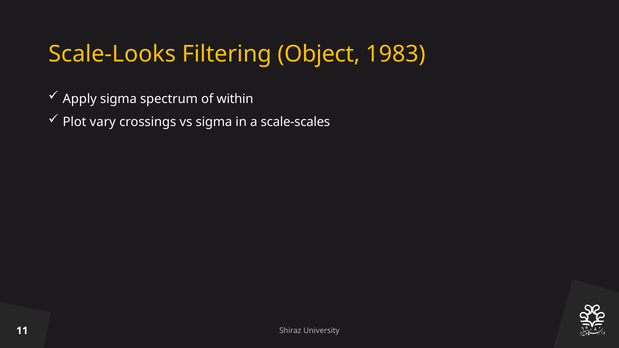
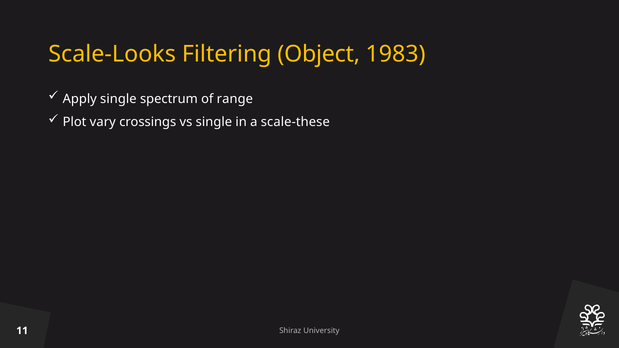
Apply sigma: sigma -> single
within: within -> range
vs sigma: sigma -> single
scale-scales: scale-scales -> scale-these
